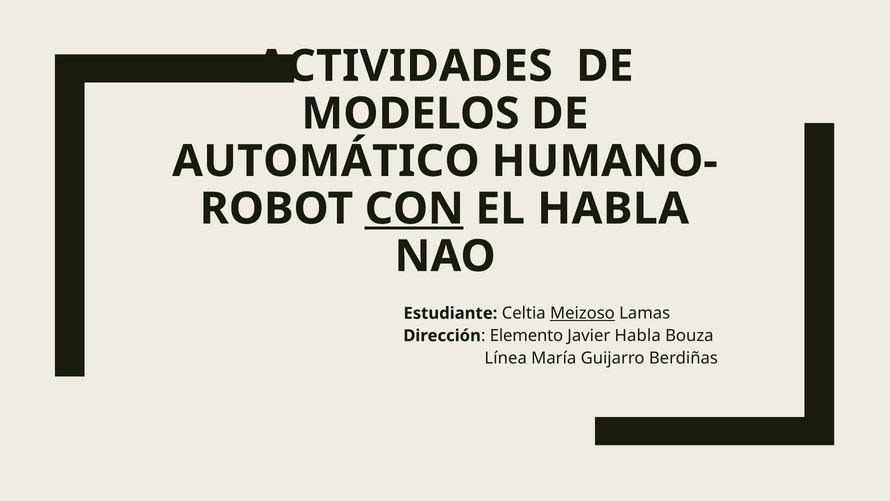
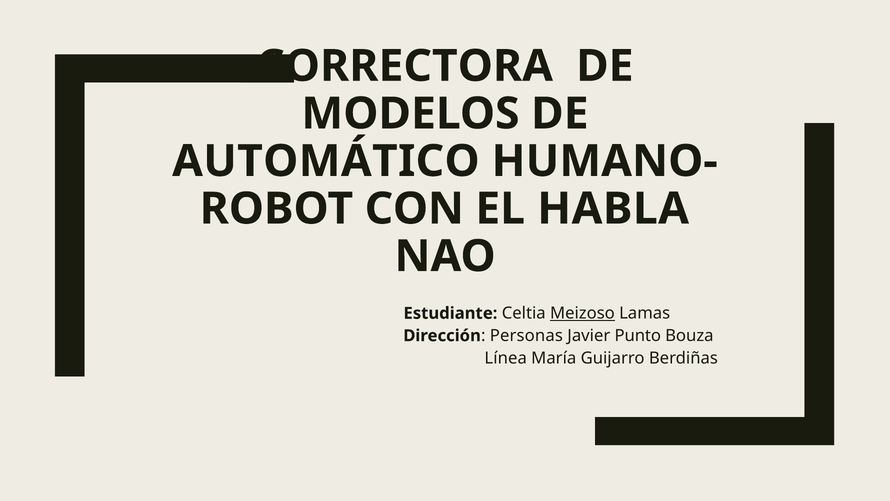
ACTIVIDADES: ACTIVIDADES -> CORRECTORA
CON underline: present -> none
Elemento: Elemento -> Personas
Javier Habla: Habla -> Punto
